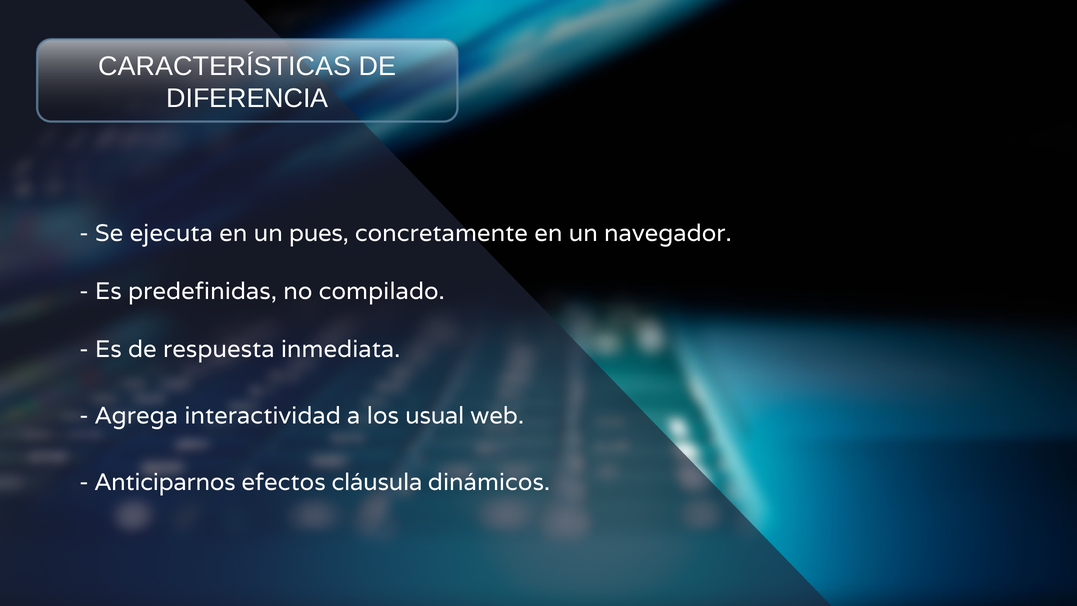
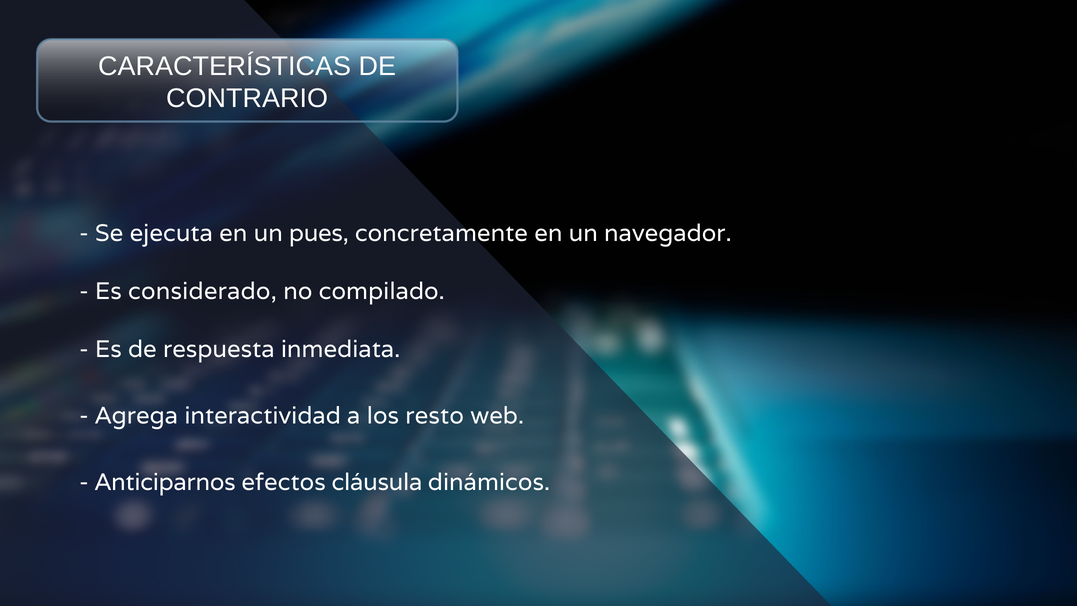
DIFERENCIA: DIFERENCIA -> CONTRARIO
predefinidas: predefinidas -> considerado
usual: usual -> resto
